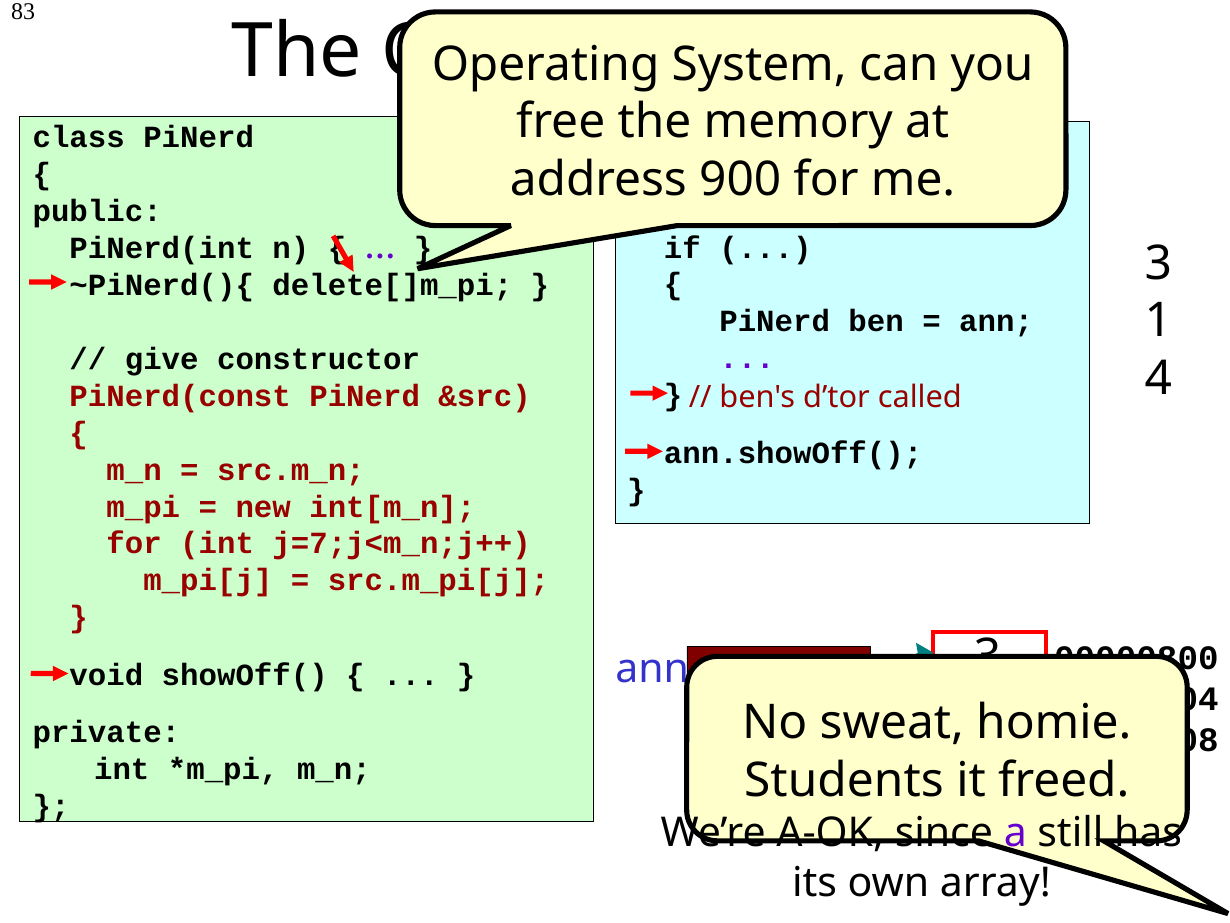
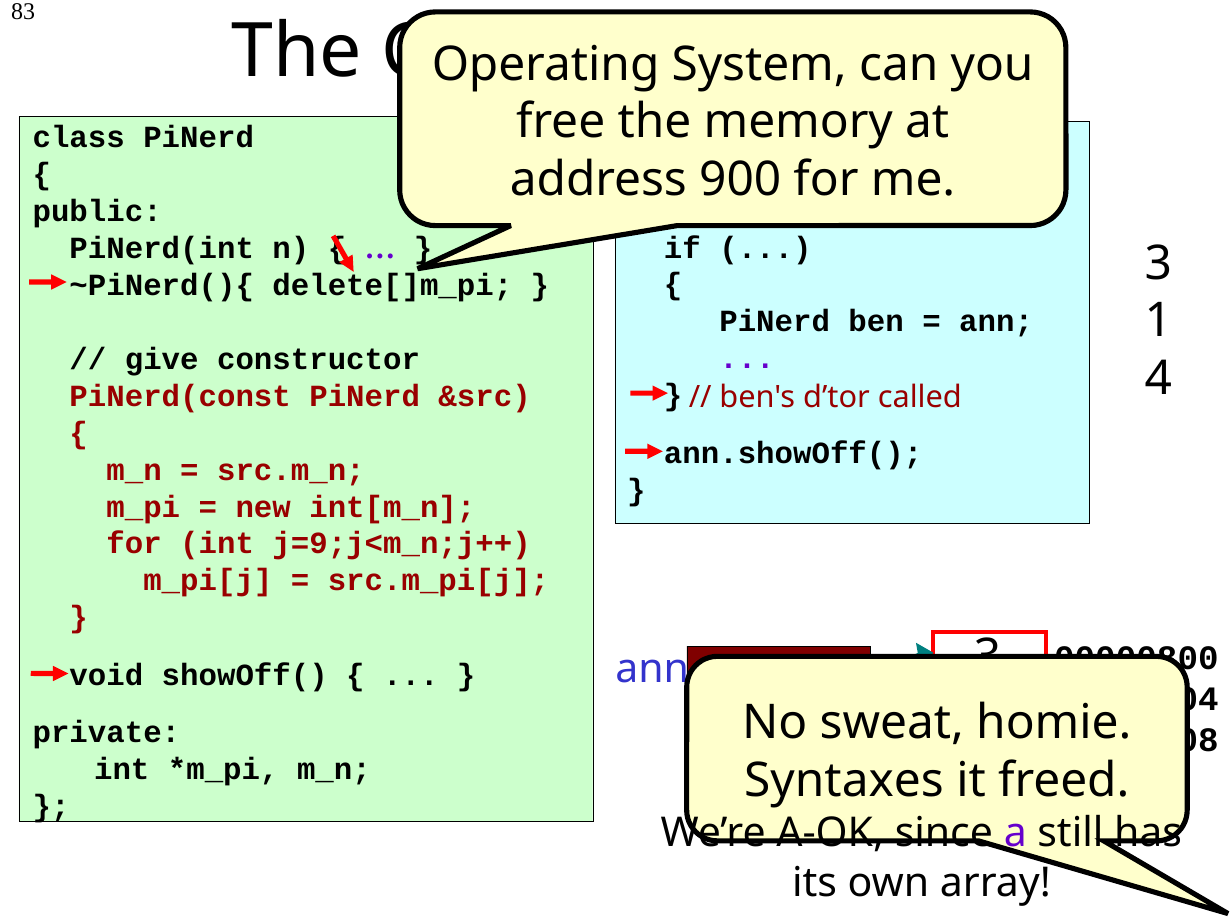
j=7;j<m_n;j++: j=7;j<m_n;j++ -> j=9;j<m_n;j++
Students: Students -> Syntaxes
